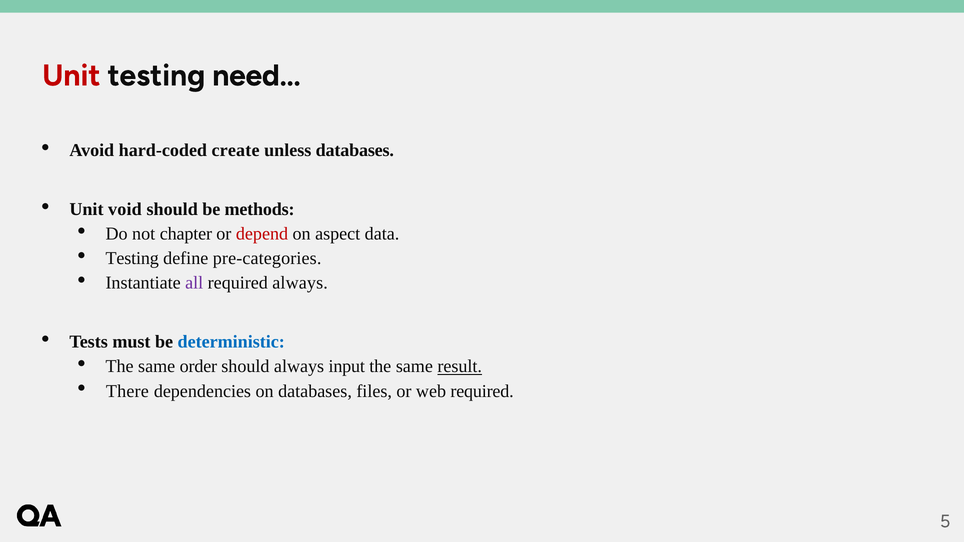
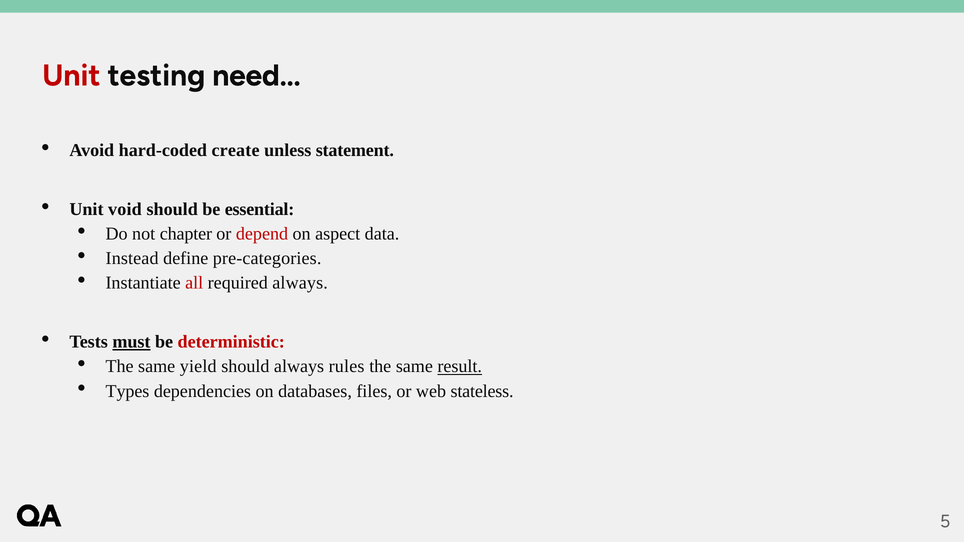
unless databases: databases -> statement
methods: methods -> essential
Testing at (132, 258): Testing -> Instead
all colour: purple -> red
must underline: none -> present
deterministic colour: blue -> red
order: order -> yield
input: input -> rules
There: There -> Types
web required: required -> stateless
